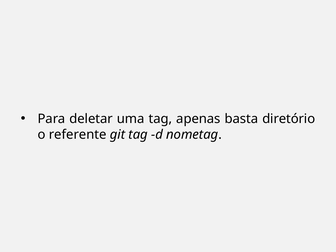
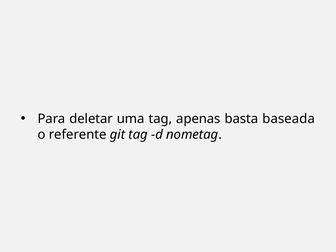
diretório: diretório -> baseada
